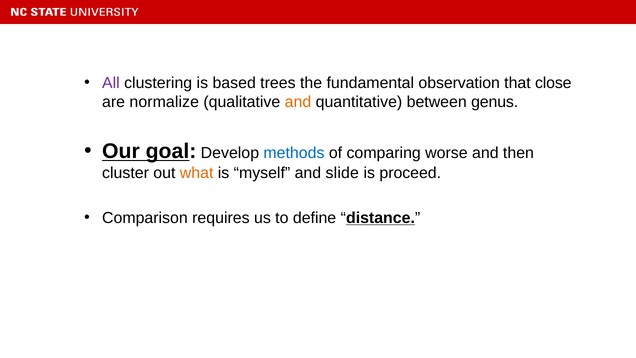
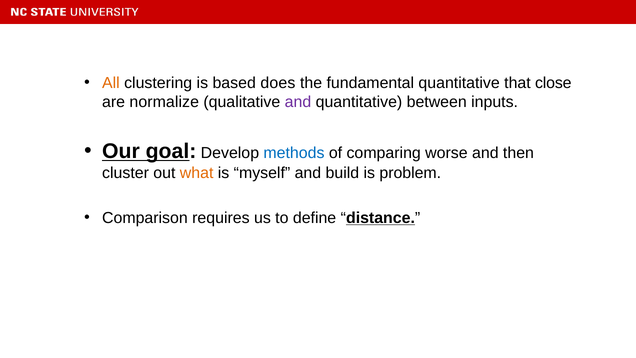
All colour: purple -> orange
trees: trees -> does
fundamental observation: observation -> quantitative
and at (298, 102) colour: orange -> purple
genus: genus -> inputs
slide: slide -> build
proceed: proceed -> problem
